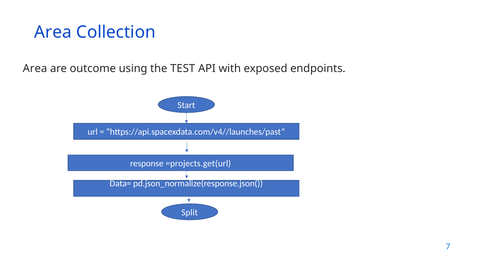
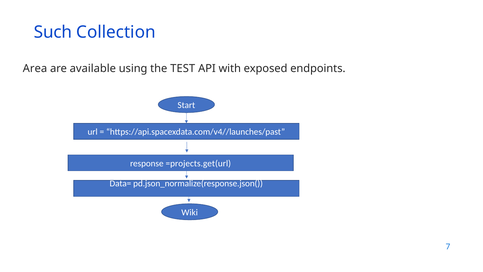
Area at (53, 32): Area -> Such
outcome: outcome -> available
Split: Split -> Wiki
